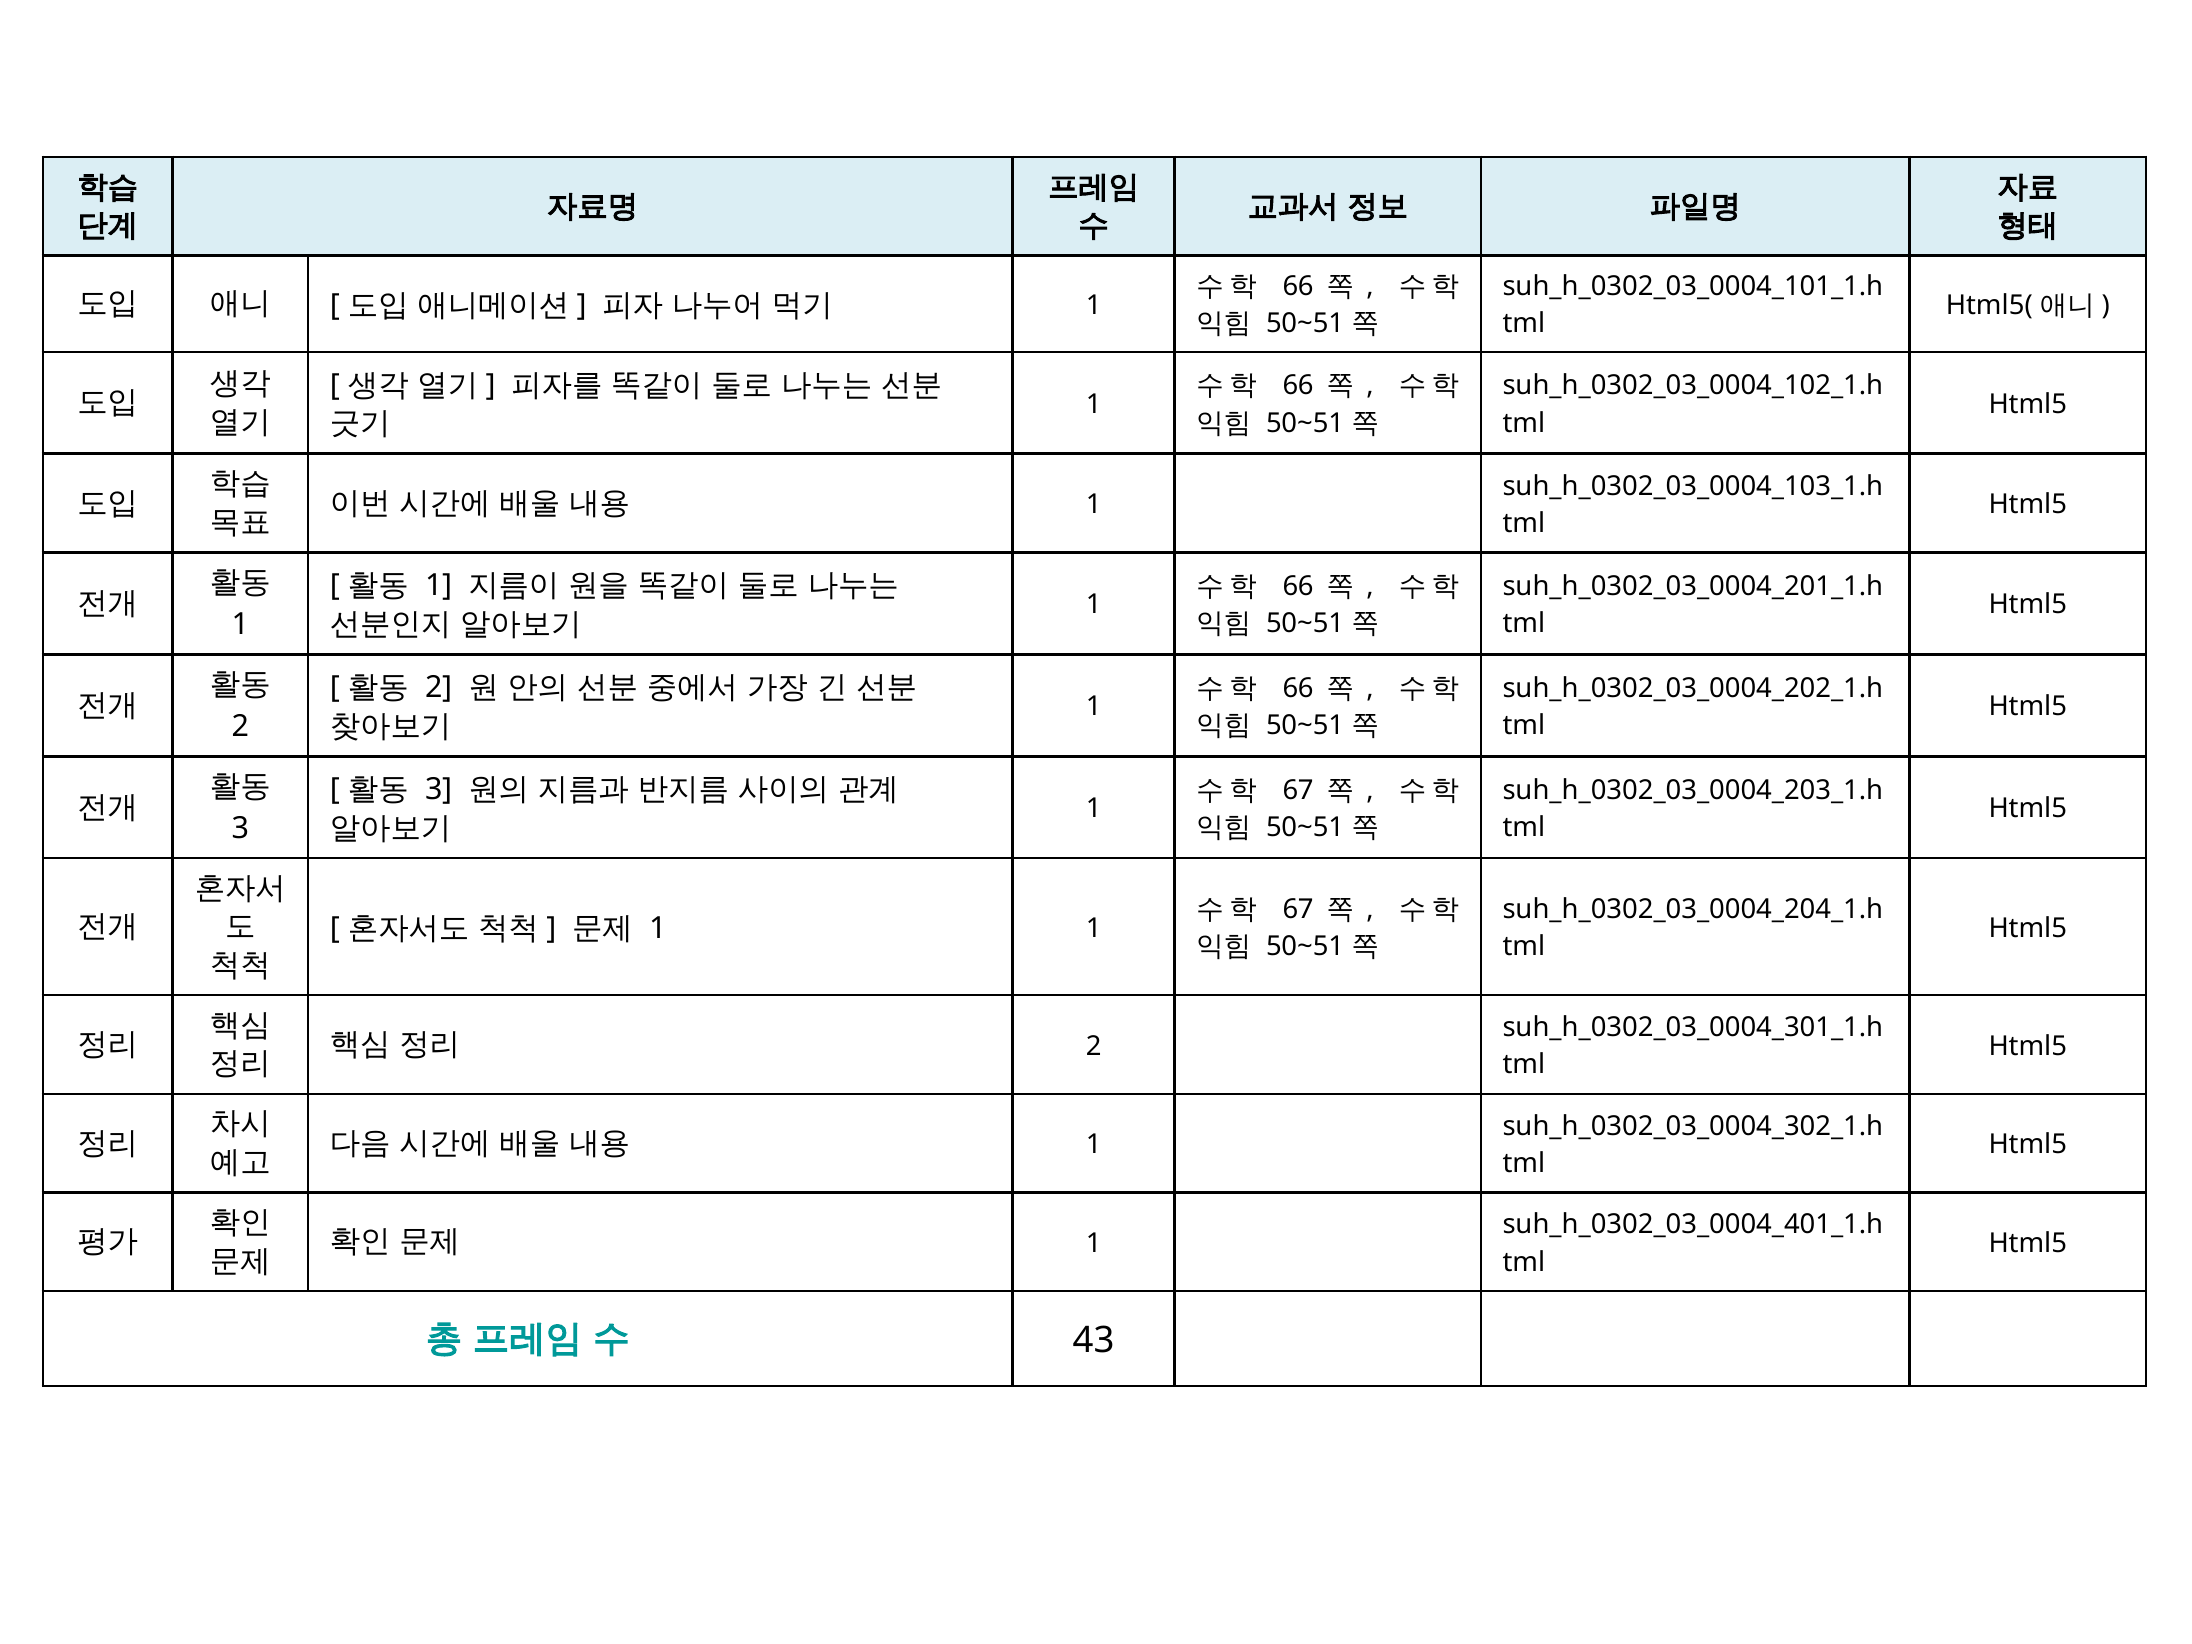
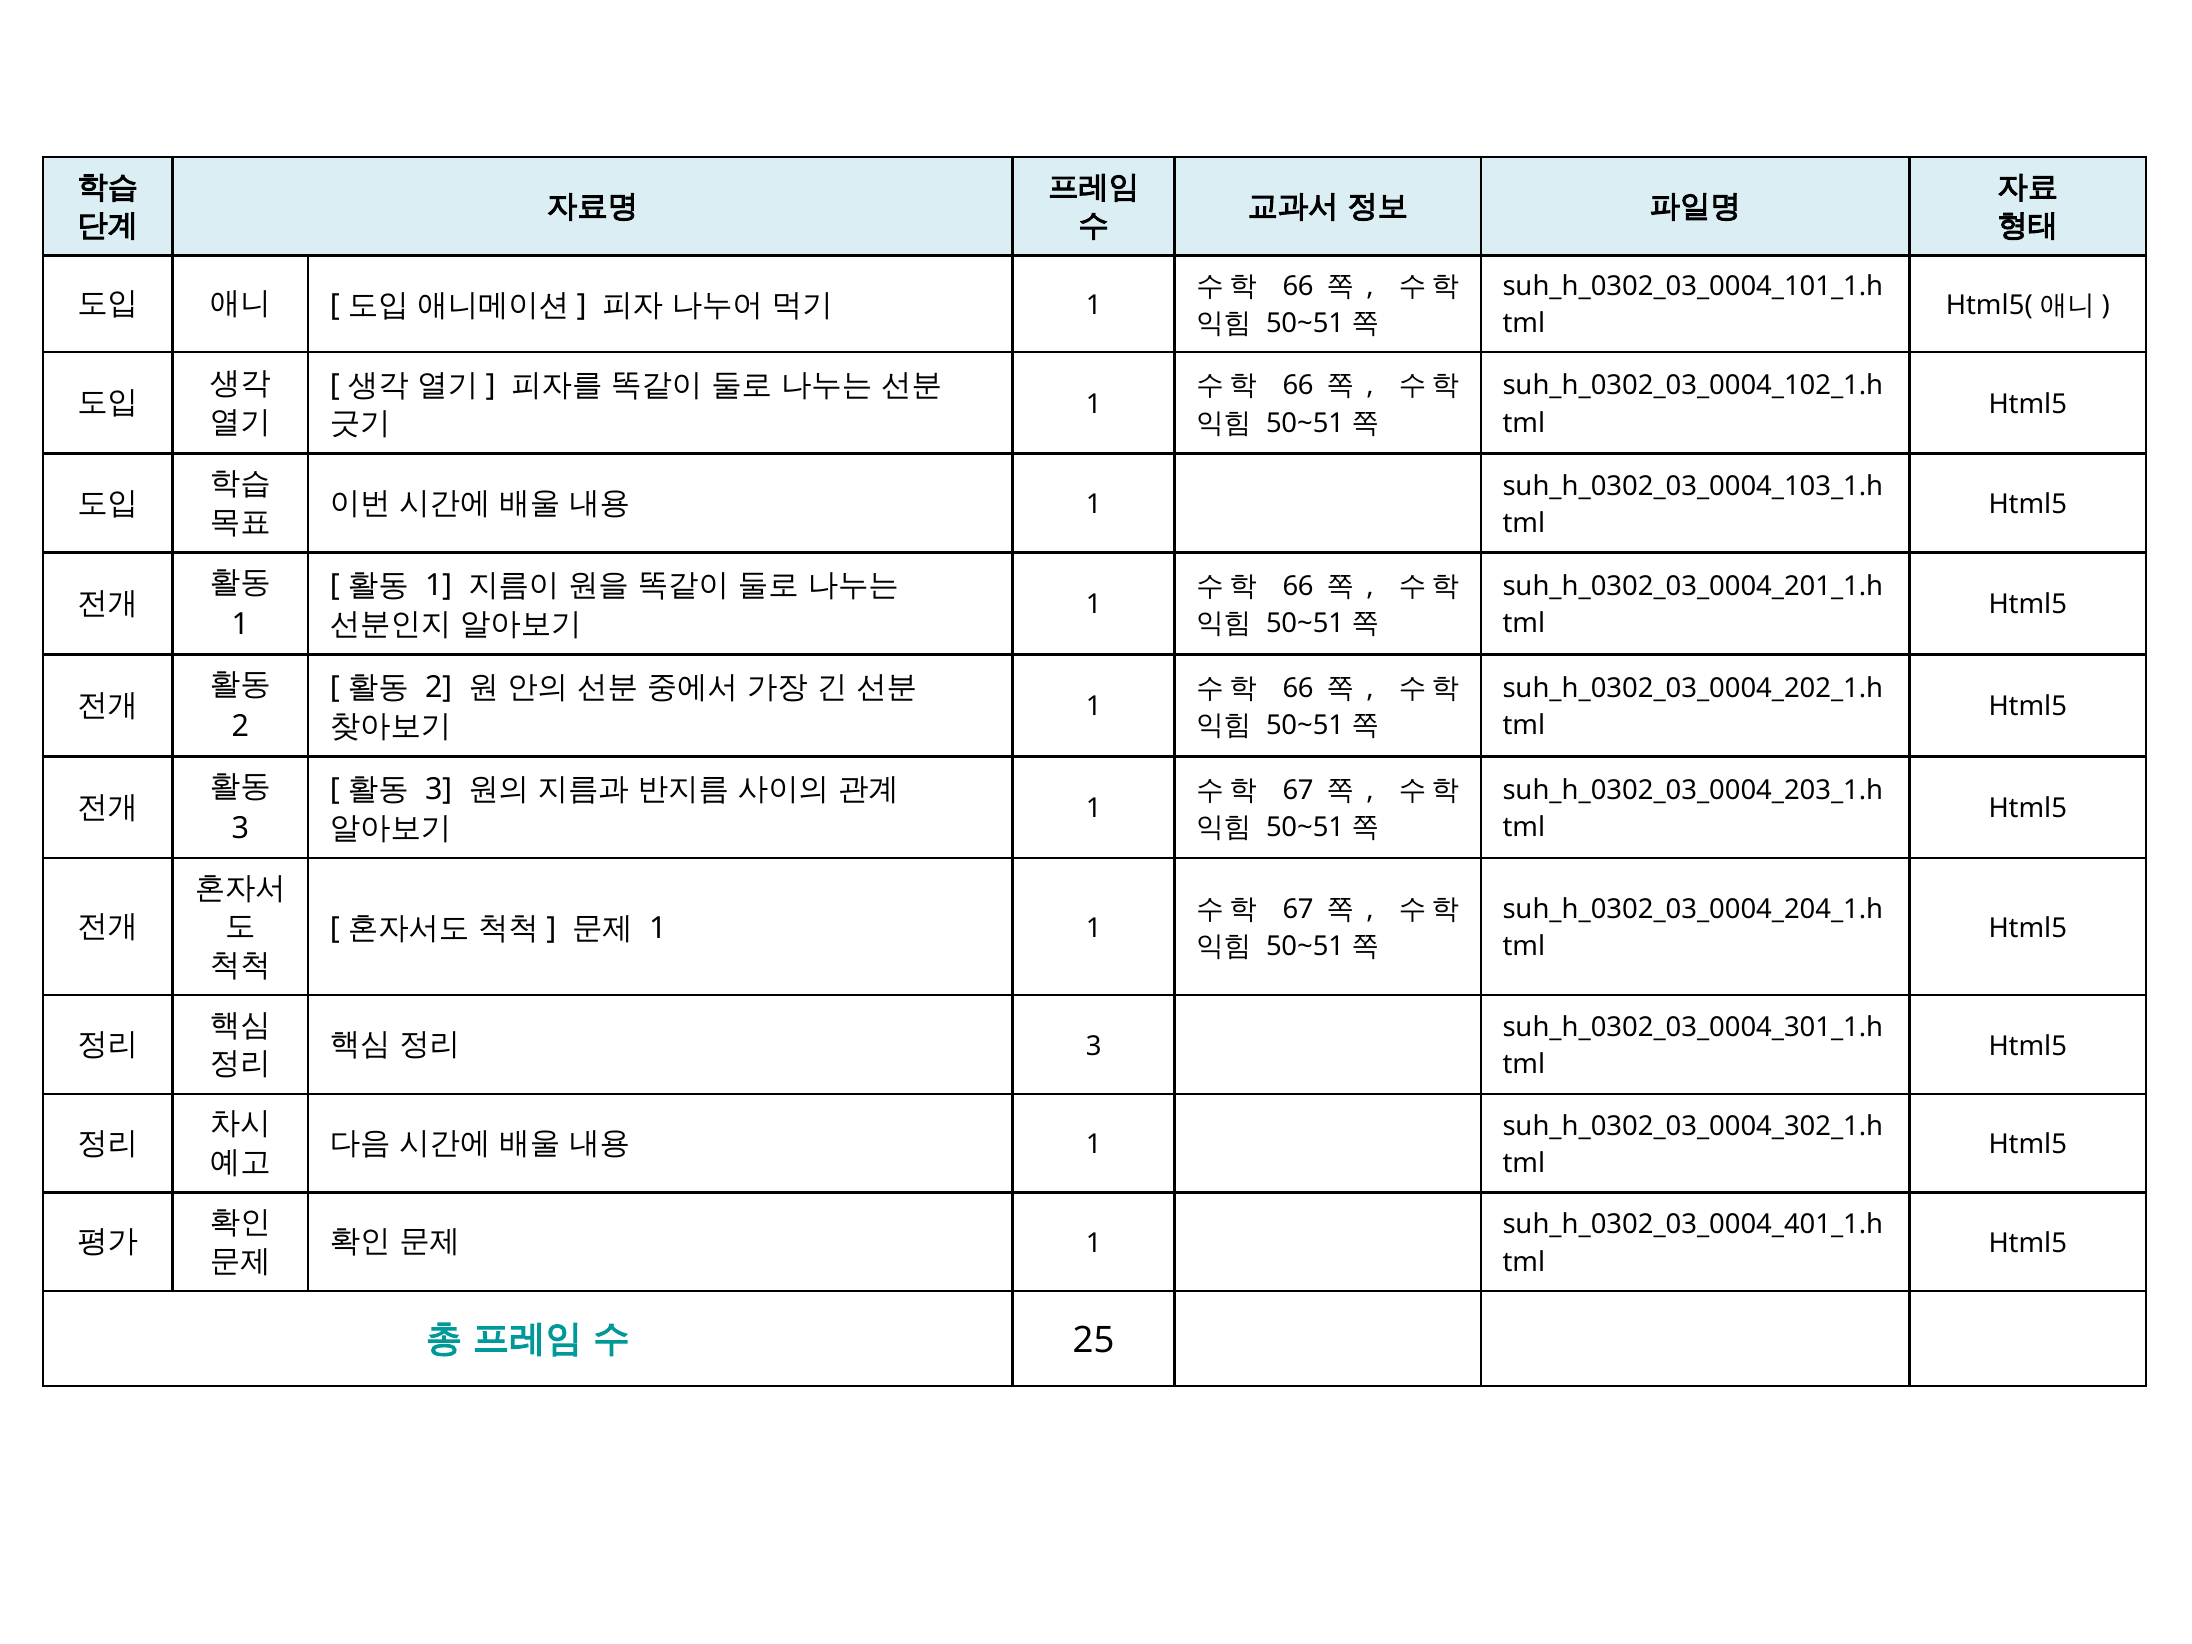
2 at (1094, 1046): 2 -> 3
43: 43 -> 25
